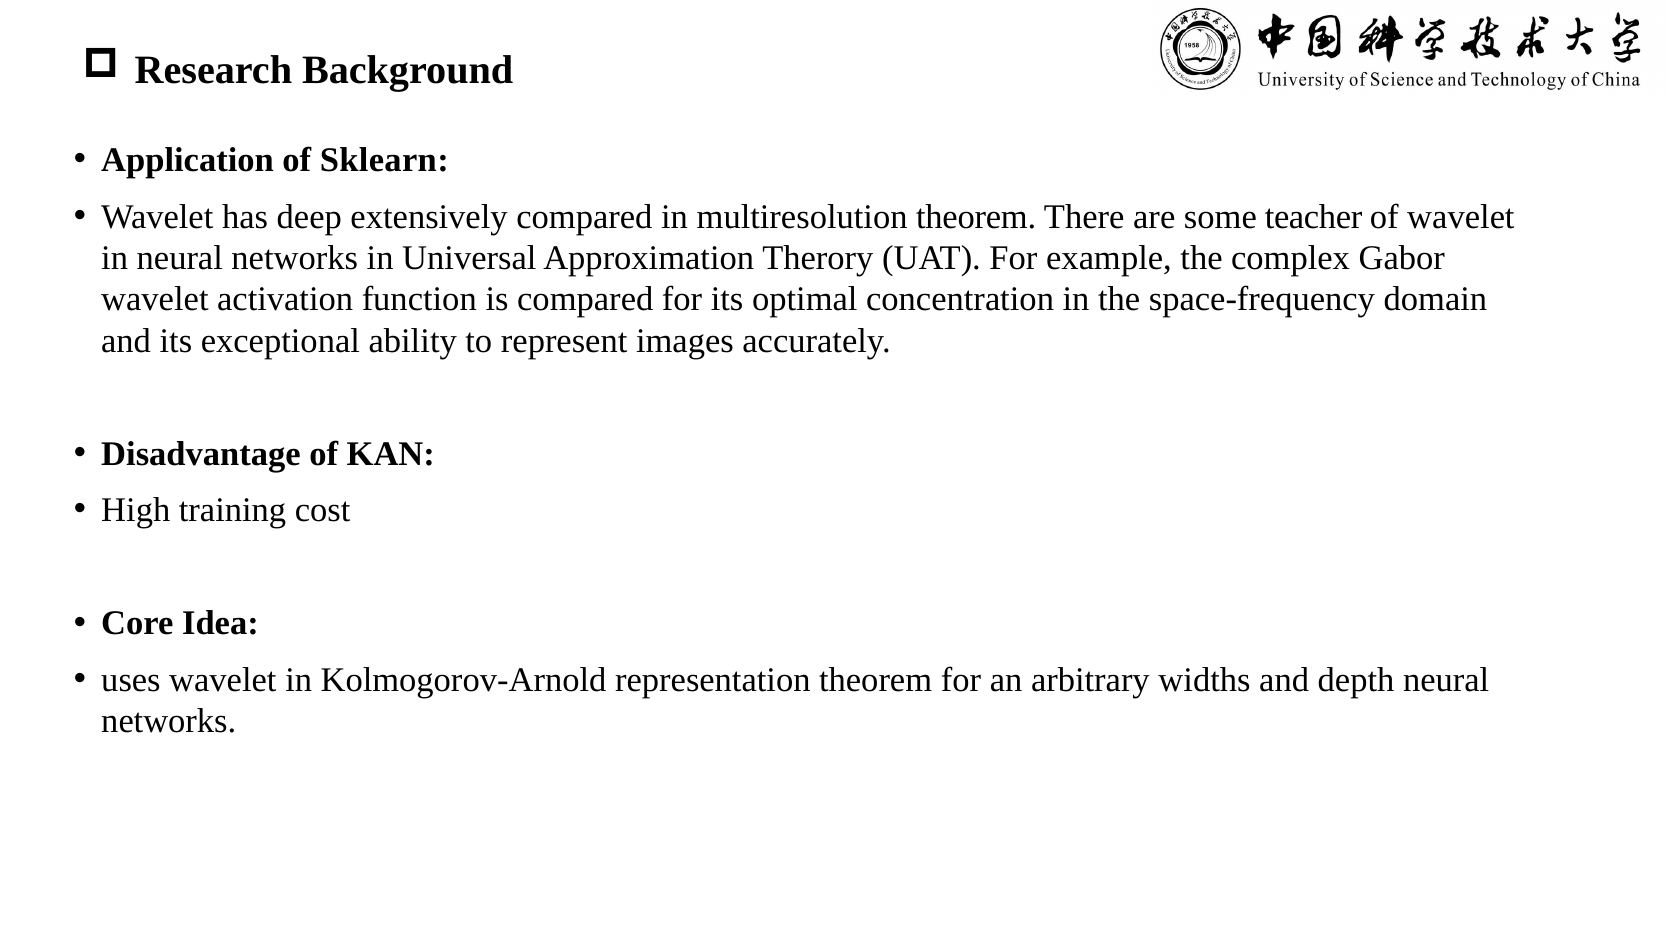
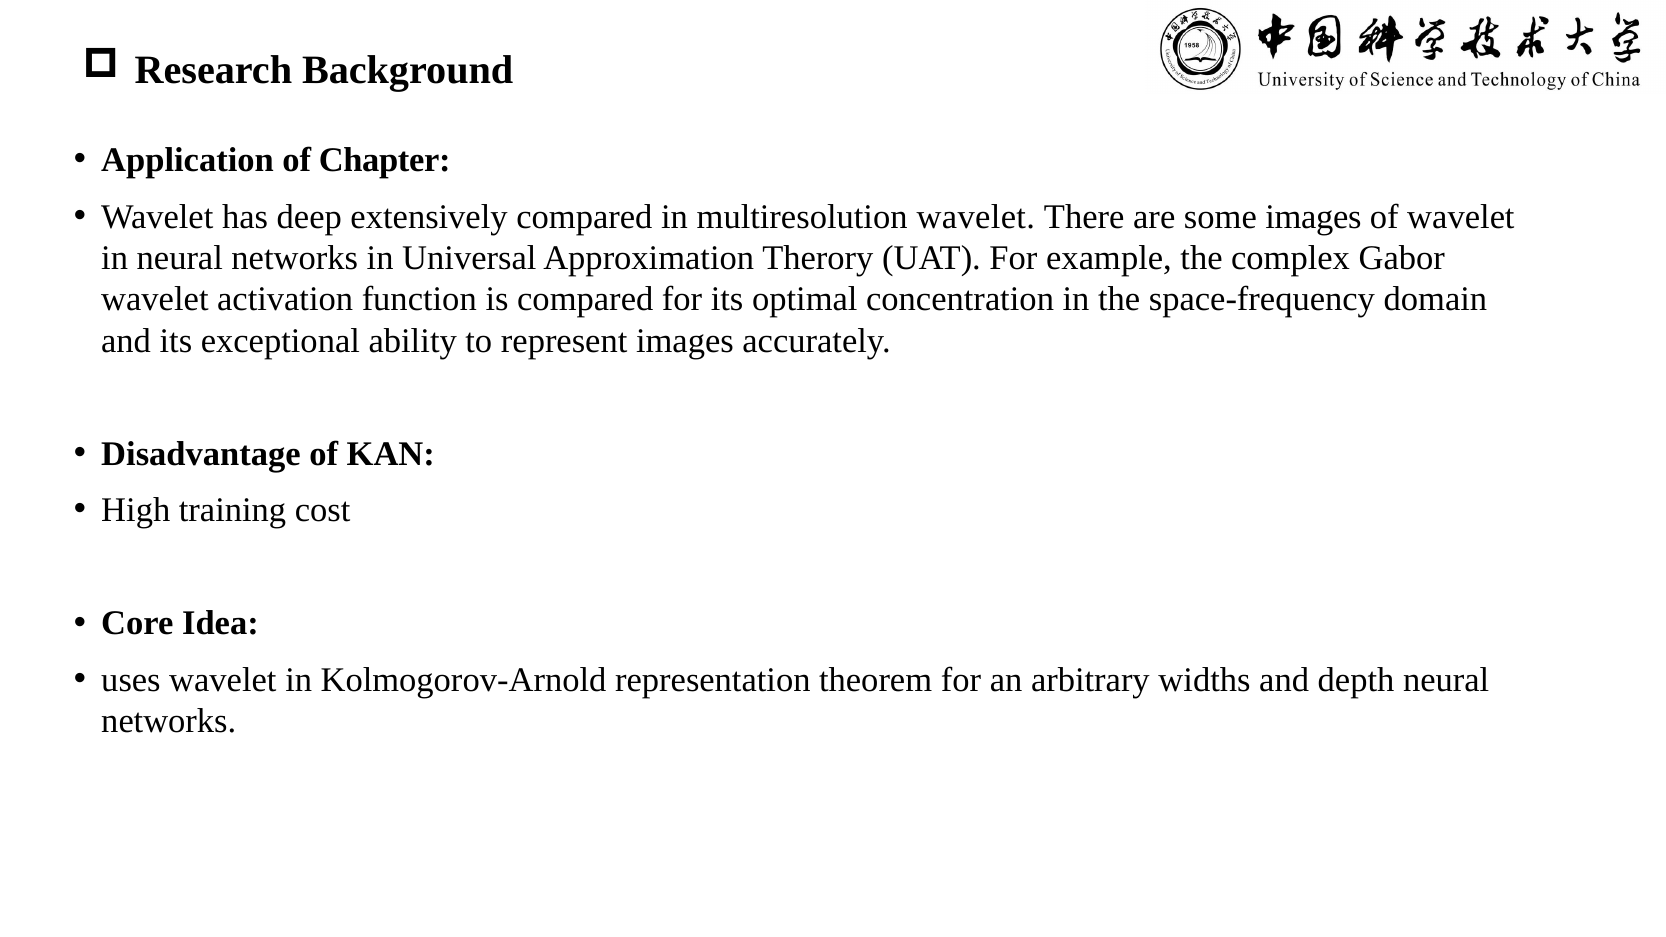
Sklearn: Sklearn -> Chapter
multiresolution theorem: theorem -> wavelet
some teacher: teacher -> images
